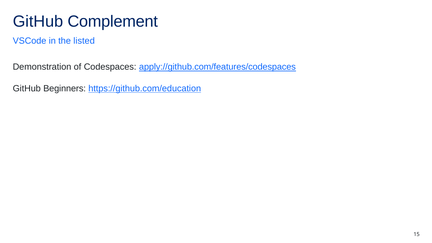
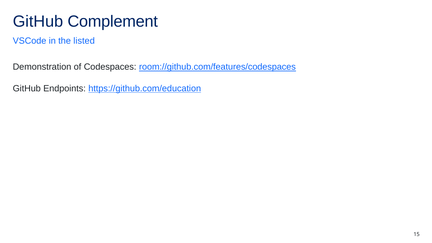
apply://github.com/features/codespaces: apply://github.com/features/codespaces -> room://github.com/features/codespaces
Beginners: Beginners -> Endpoints
